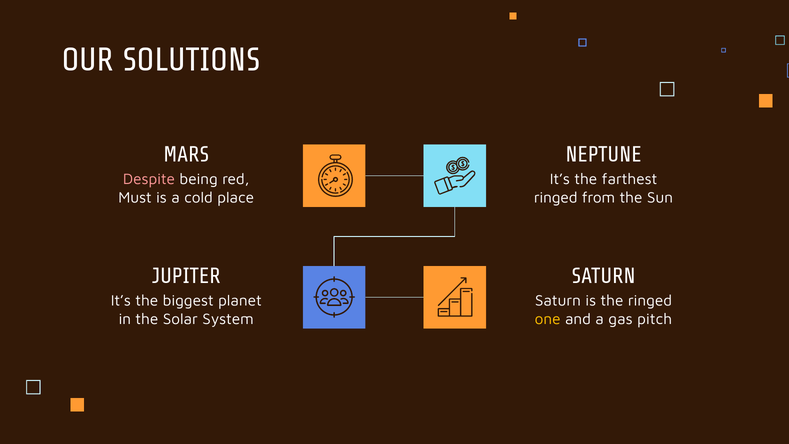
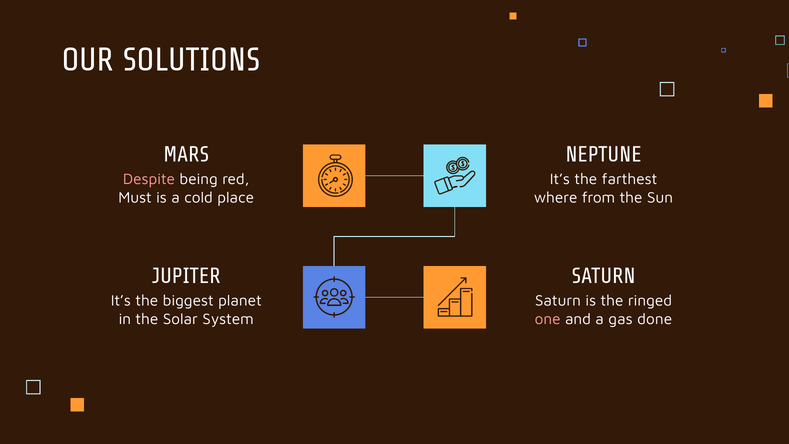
ringed at (556, 198): ringed -> where
one colour: yellow -> pink
pitch: pitch -> done
